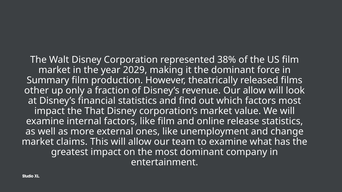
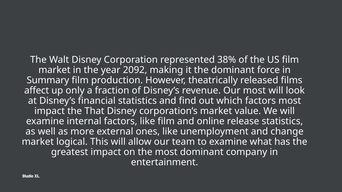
2029: 2029 -> 2092
other: other -> affect
Our allow: allow -> most
claims: claims -> logical
